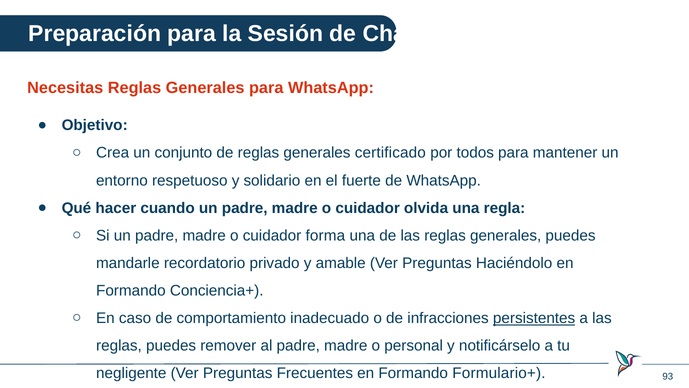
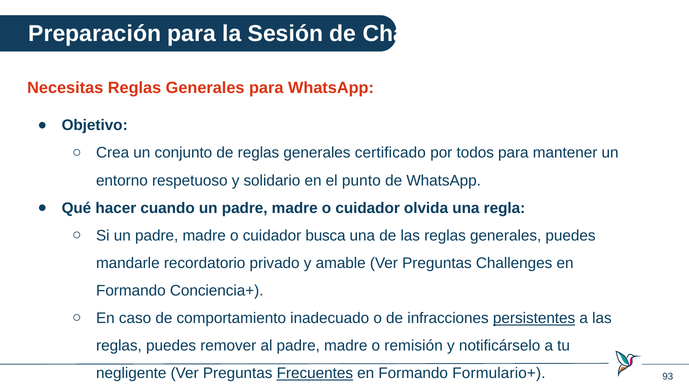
fuerte: fuerte -> punto
forma: forma -> busca
Haciéndolo: Haciéndolo -> Challenges
personal: personal -> remisión
Frecuentes underline: none -> present
